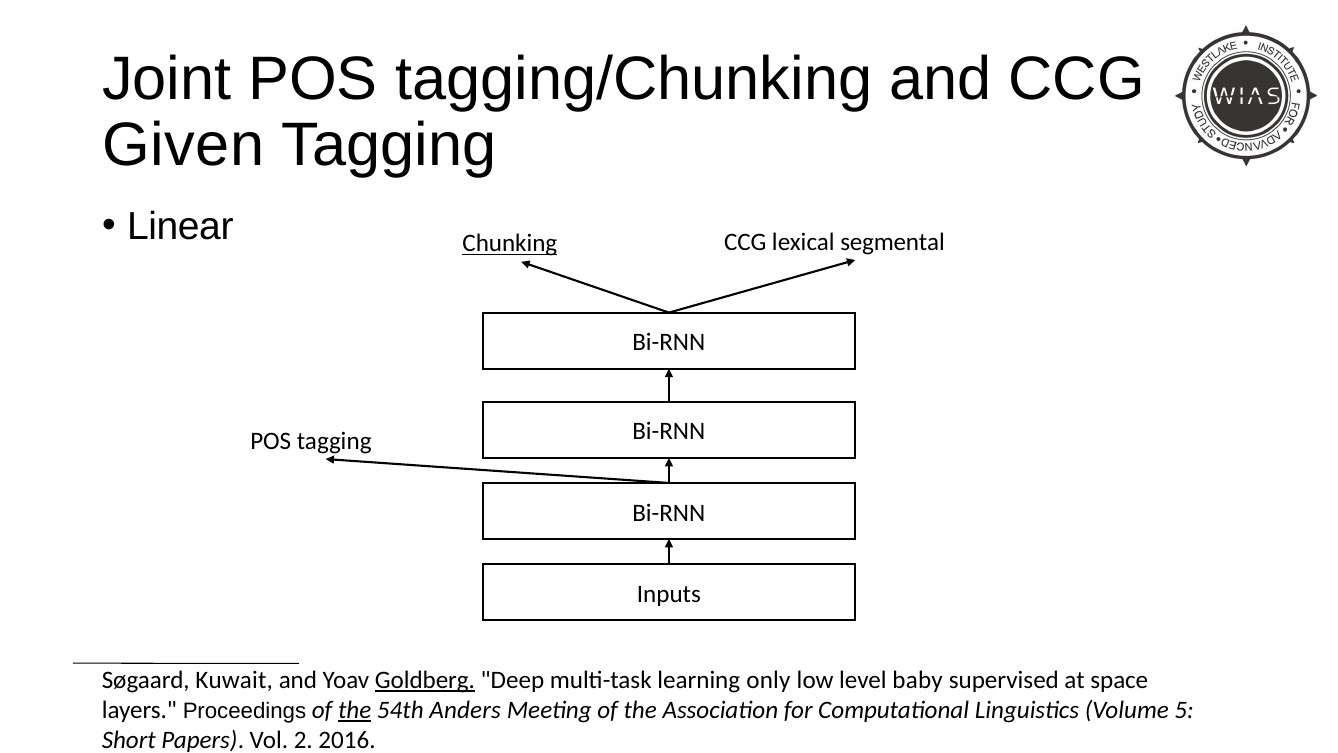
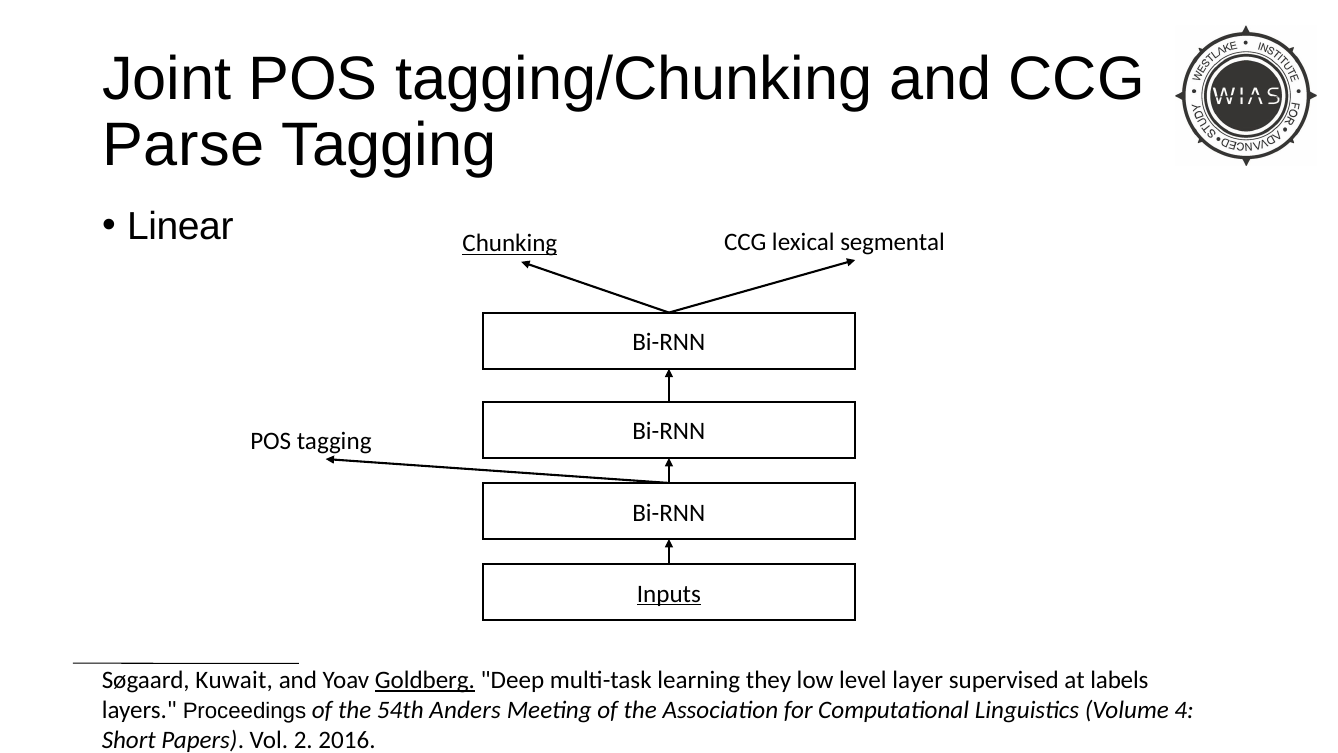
Given: Given -> Parse
Inputs underline: none -> present
only: only -> they
baby: baby -> layer
space: space -> labels
the at (355, 710) underline: present -> none
5: 5 -> 4
